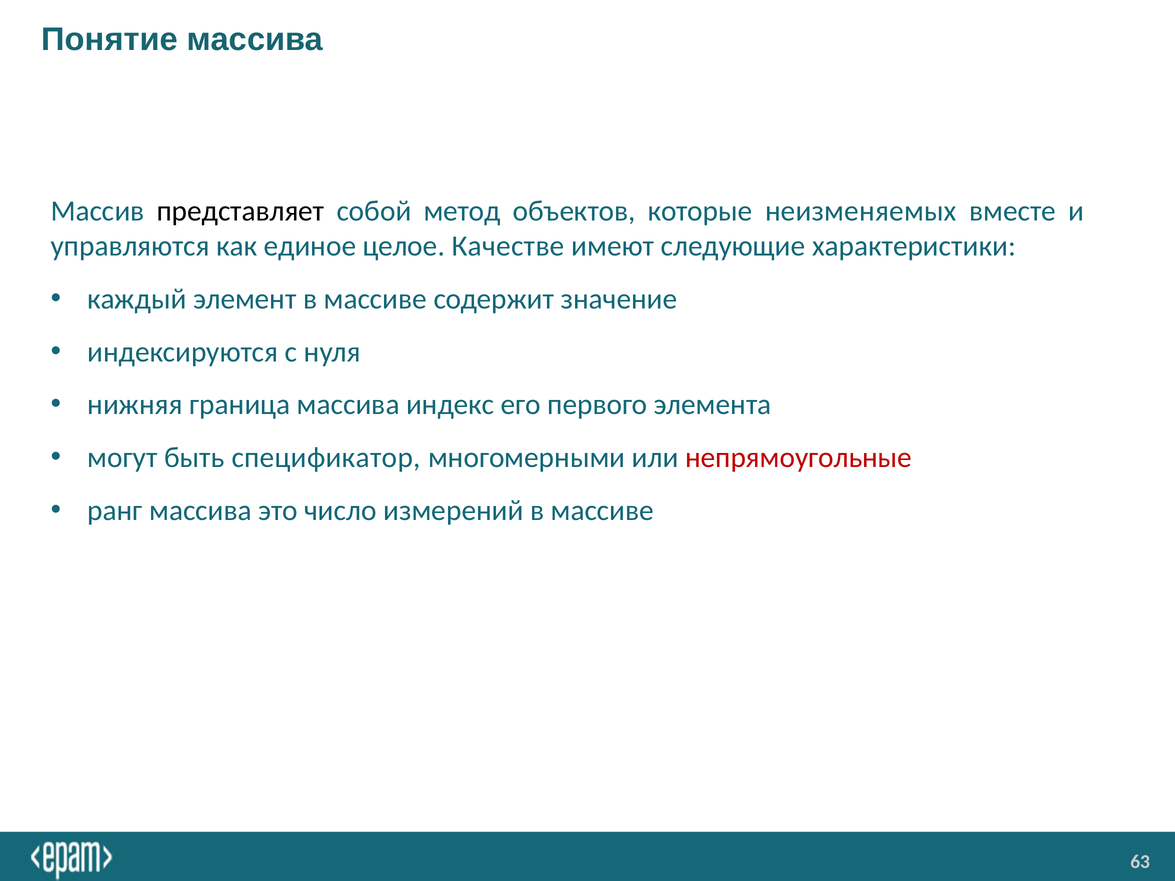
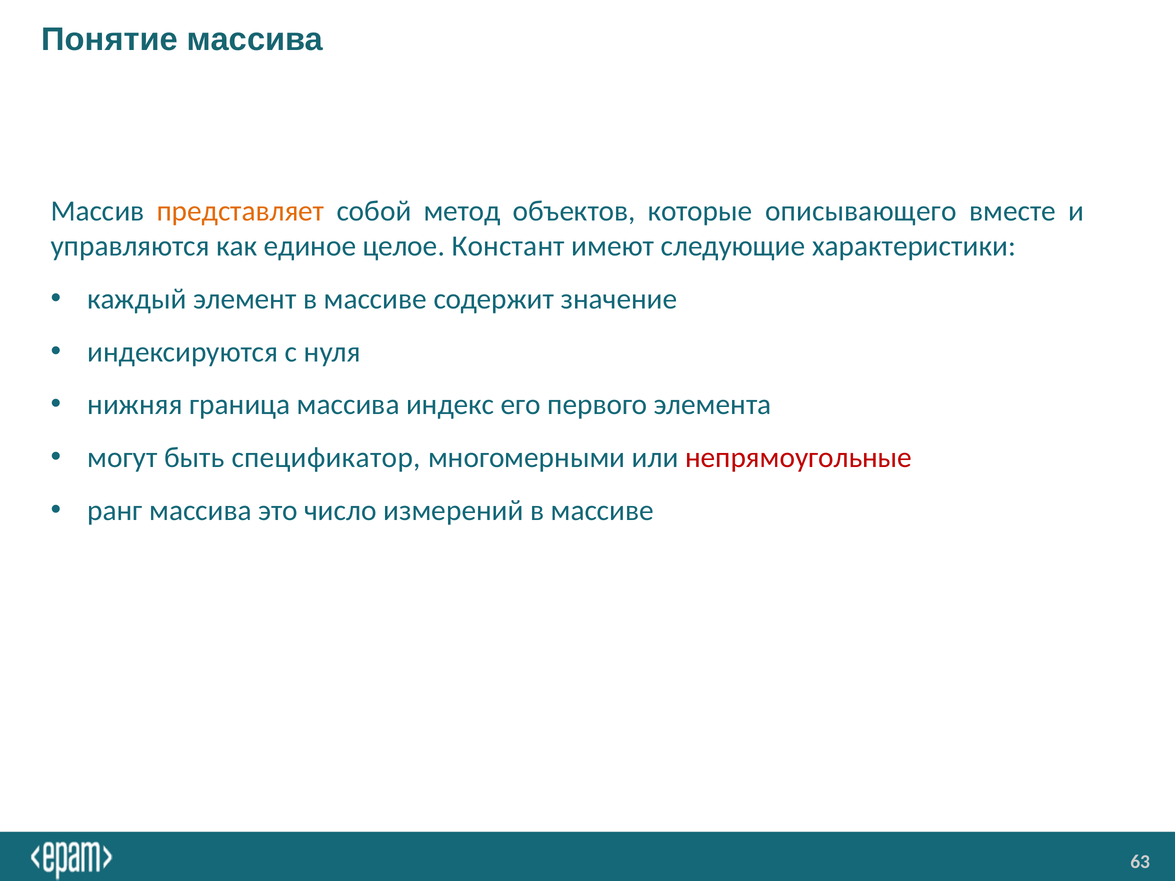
представляет colour: black -> orange
неизменяемых: неизменяемых -> описывающего
Качестве: Качестве -> Констант
